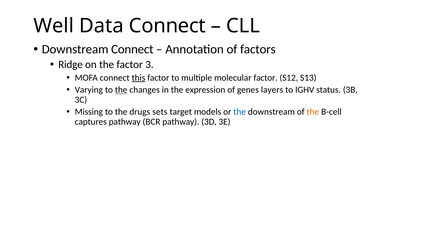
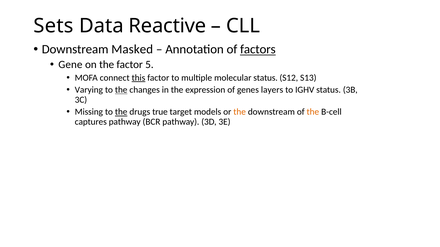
Well: Well -> Sets
Data Connect: Connect -> Reactive
Downstream Connect: Connect -> Masked
factors underline: none -> present
Ridge: Ridge -> Gene
3: 3 -> 5
molecular factor: factor -> status
the at (121, 112) underline: none -> present
sets: sets -> true
the at (240, 112) colour: blue -> orange
